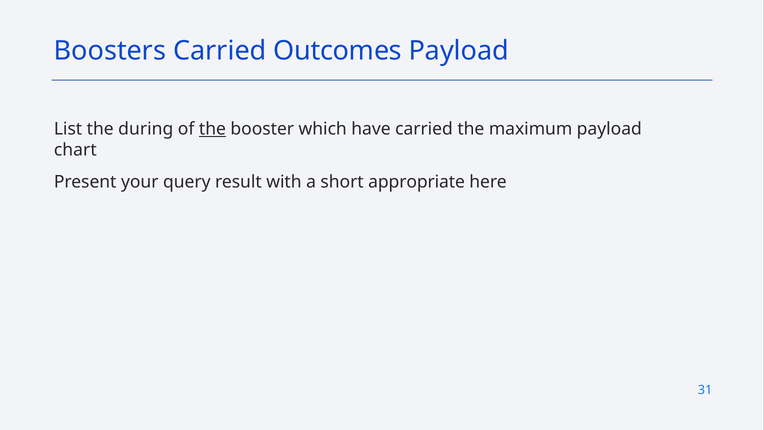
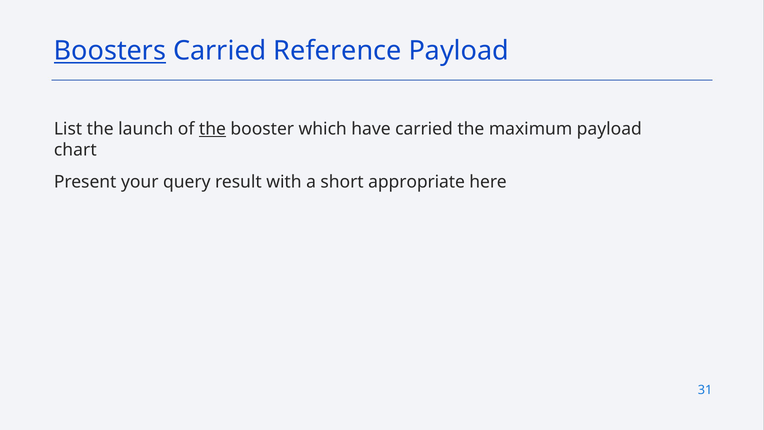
Boosters underline: none -> present
Outcomes: Outcomes -> Reference
during: during -> launch
